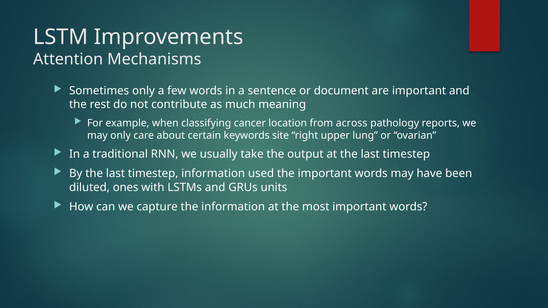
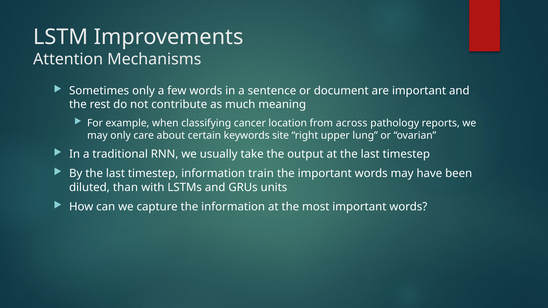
used: used -> train
ones: ones -> than
